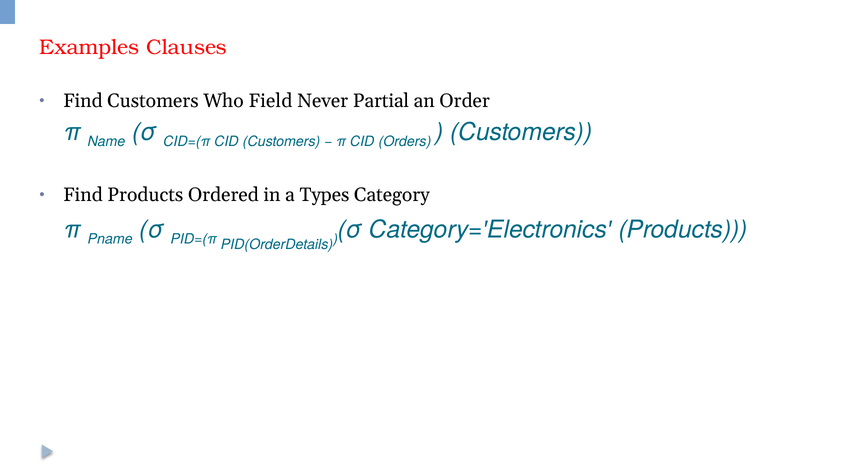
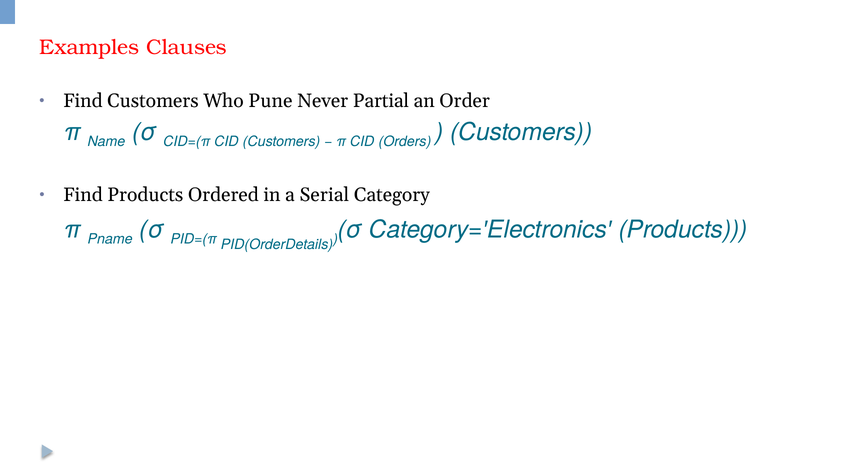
Field: Field -> Pune
Types: Types -> Serial
